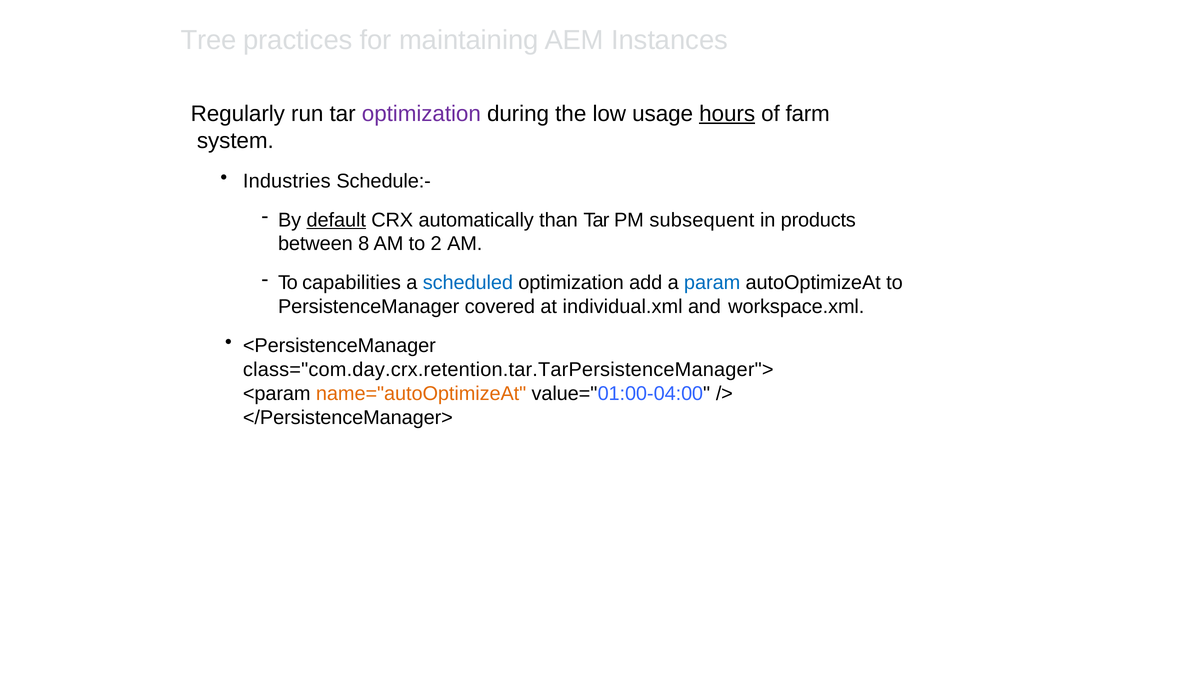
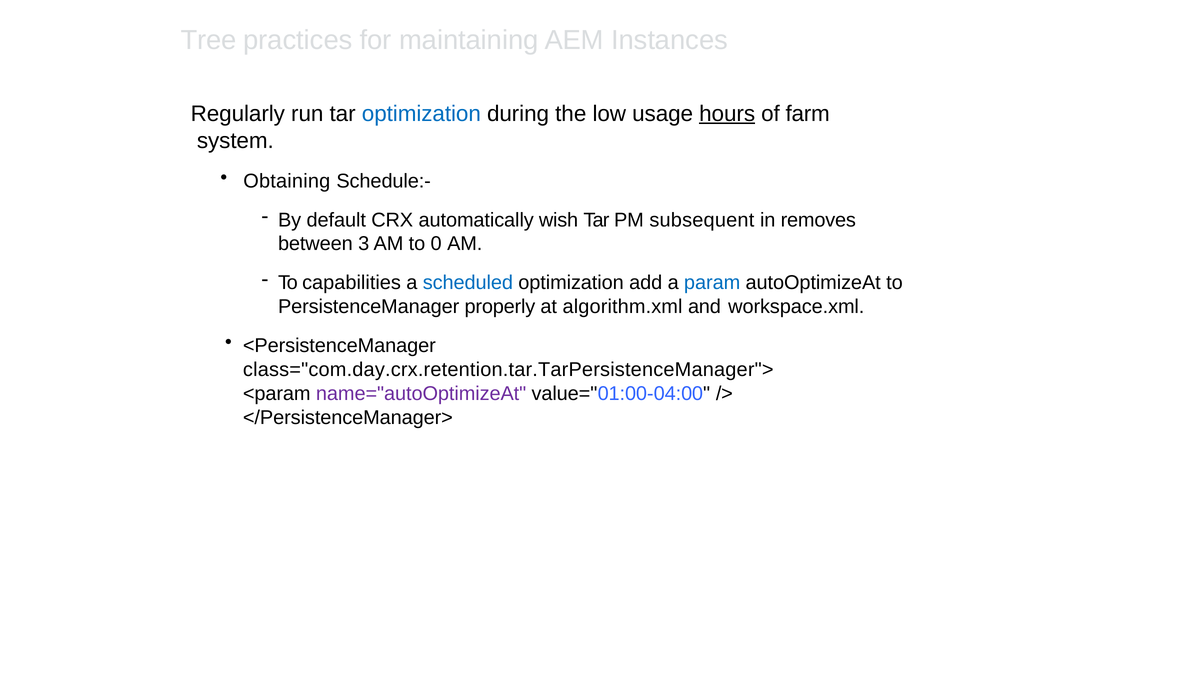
optimization at (421, 114) colour: purple -> blue
Industries: Industries -> Obtaining
default underline: present -> none
than: than -> wish
products: products -> removes
between 8: 8 -> 3
2: 2 -> 0
covered: covered -> properly
individual.xml: individual.xml -> algorithm.xml
name="autoOptimizeAt colour: orange -> purple
